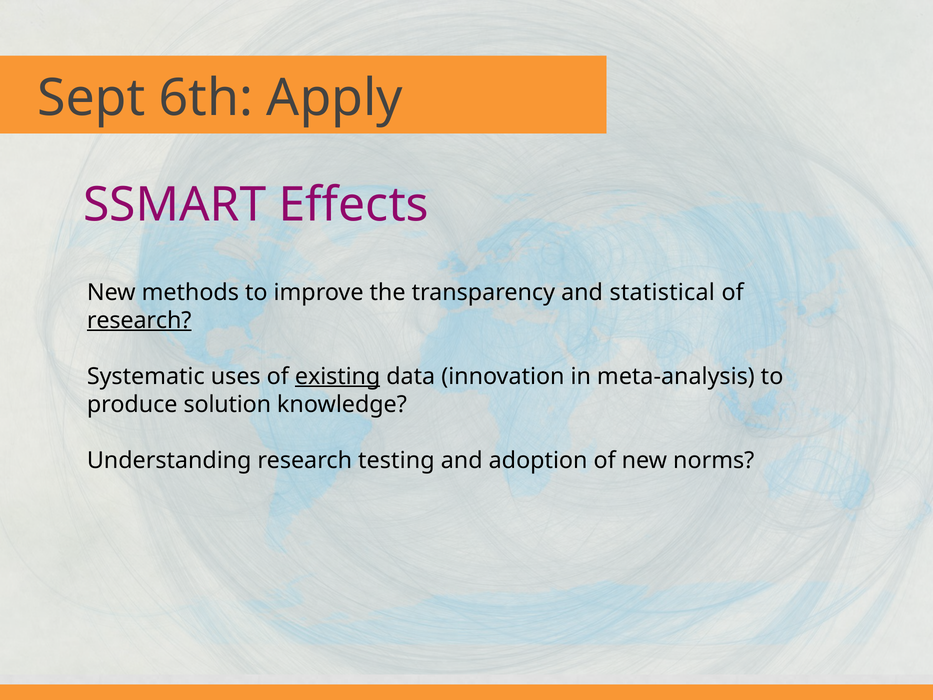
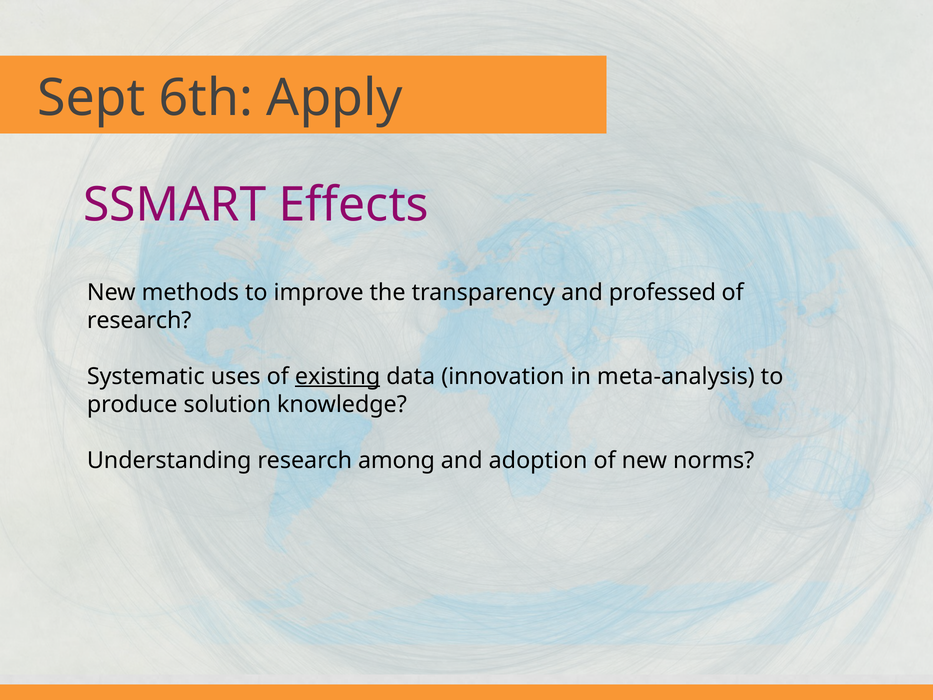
statistical: statistical -> professed
research at (139, 320) underline: present -> none
testing: testing -> among
